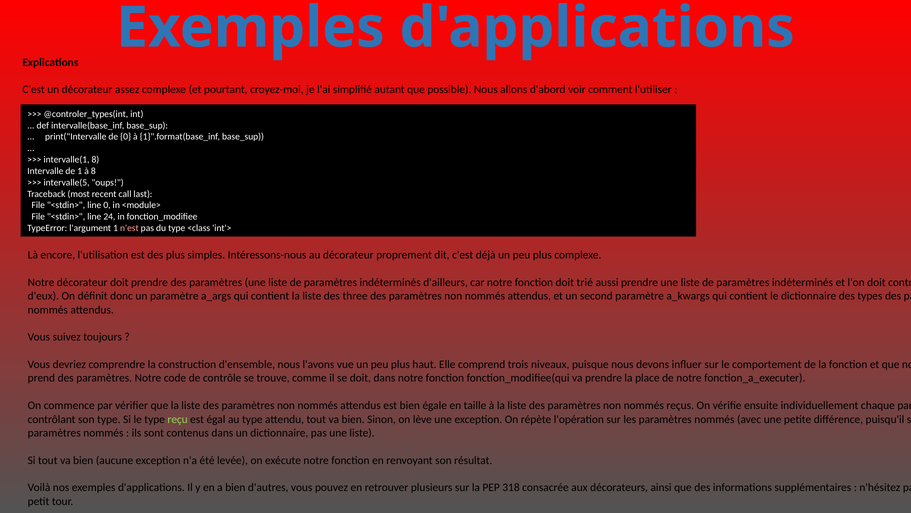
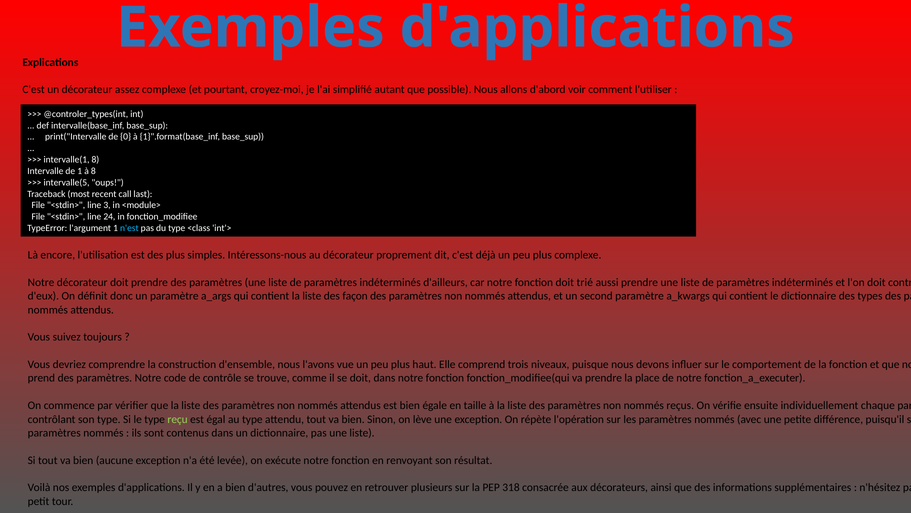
line 0: 0 -> 3
n'est colour: pink -> light blue
three: three -> façon
